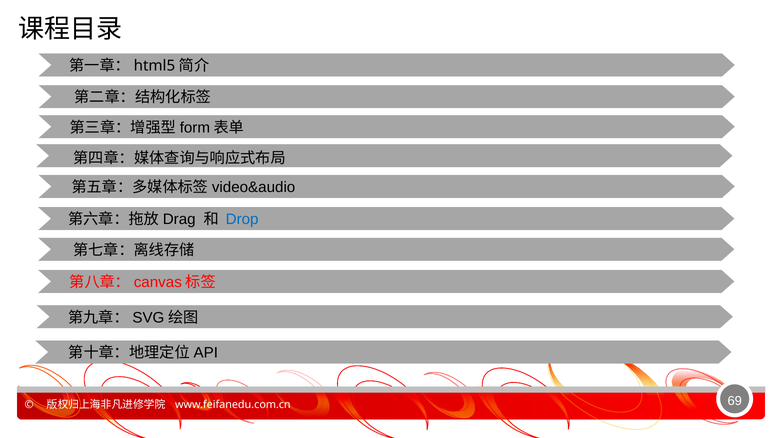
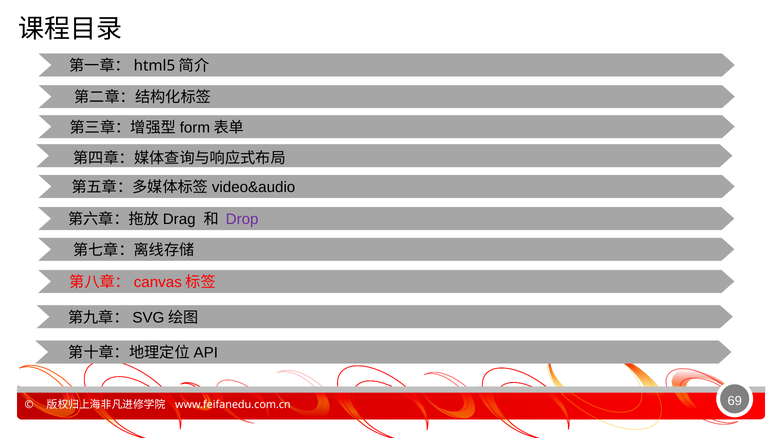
Drop colour: blue -> purple
